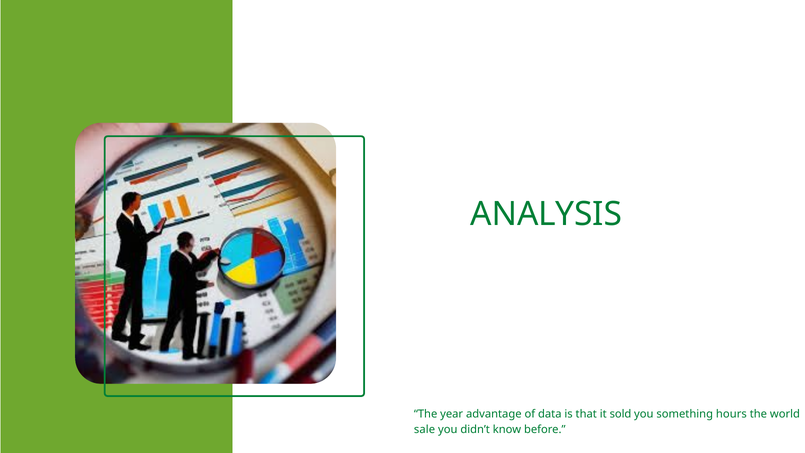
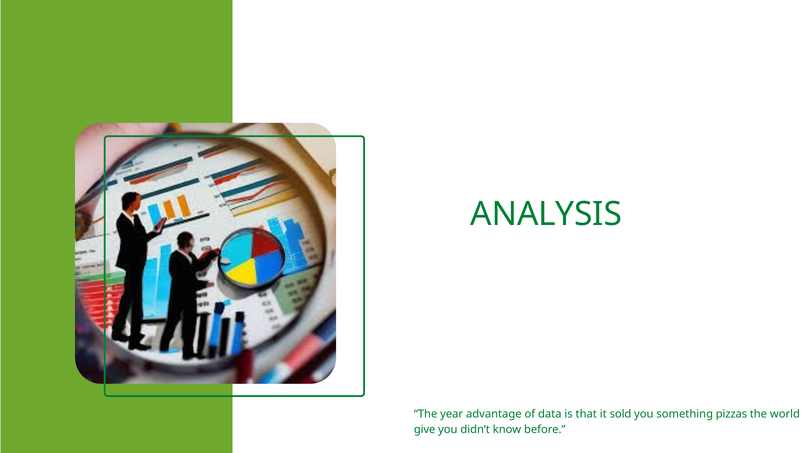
hours: hours -> pizzas
sale: sale -> give
